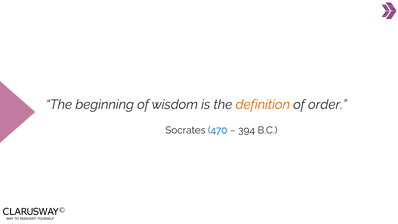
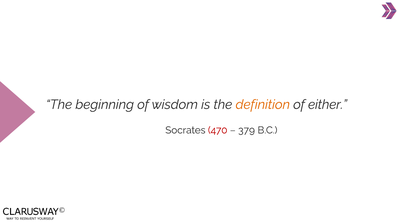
order: order -> either
470 colour: blue -> red
394: 394 -> 379
